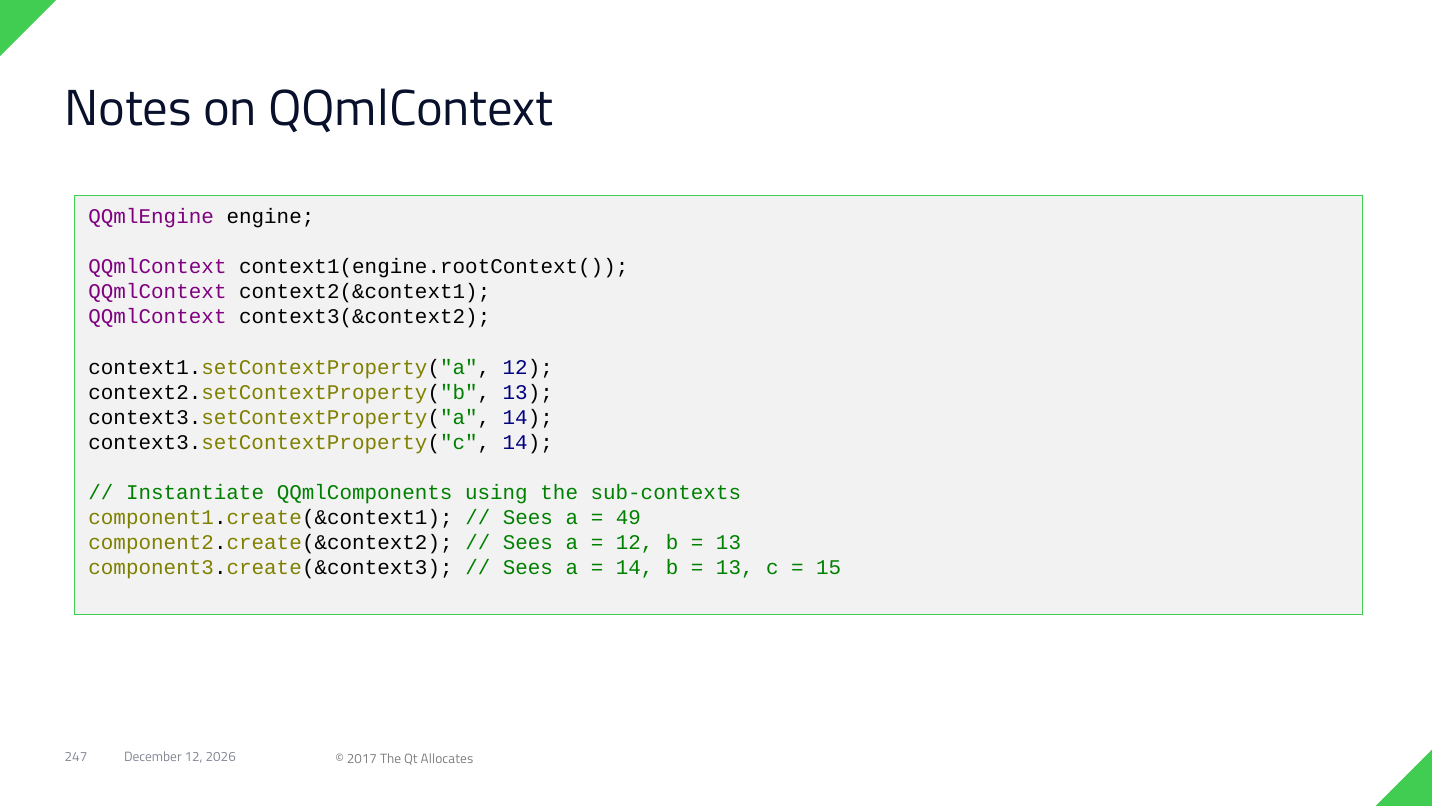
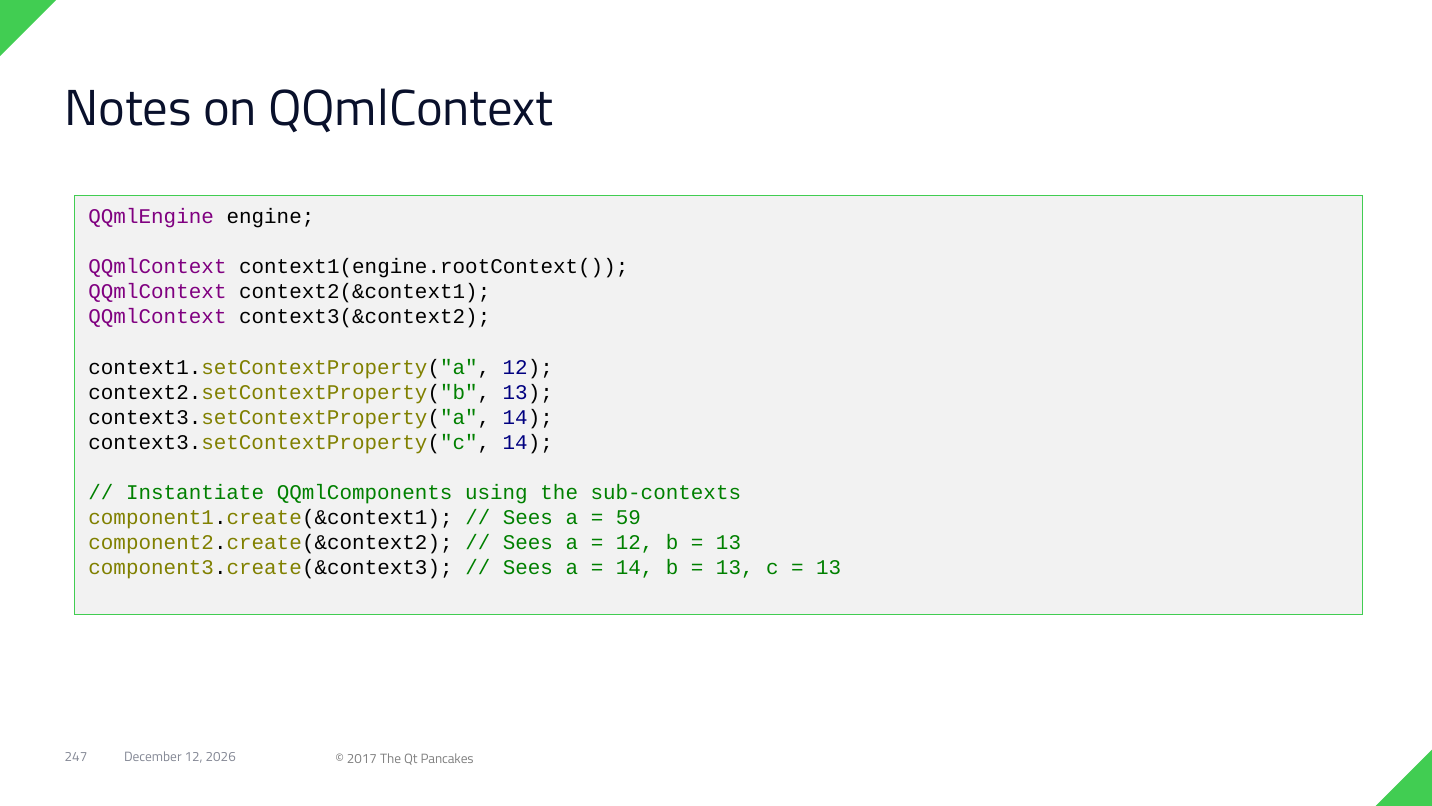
49: 49 -> 59
15 at (829, 568): 15 -> 13
Allocates: Allocates -> Pancakes
